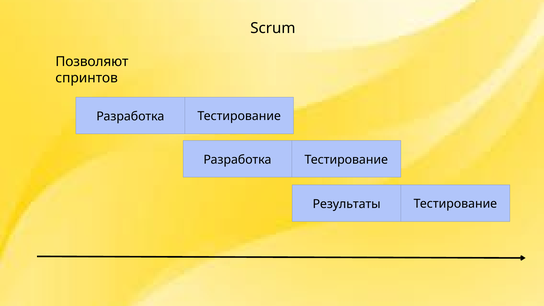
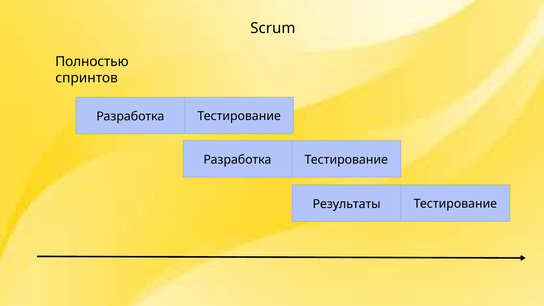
Позволяют: Позволяют -> Полностью
